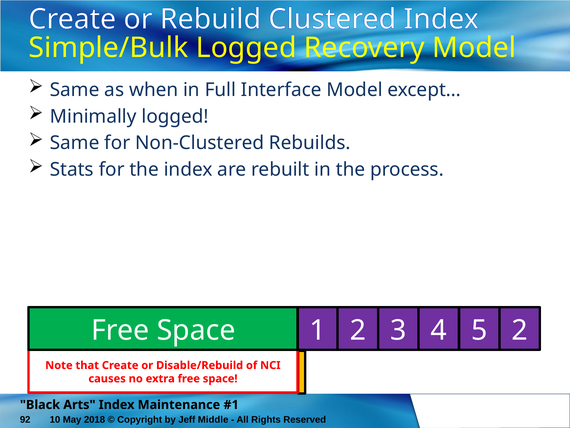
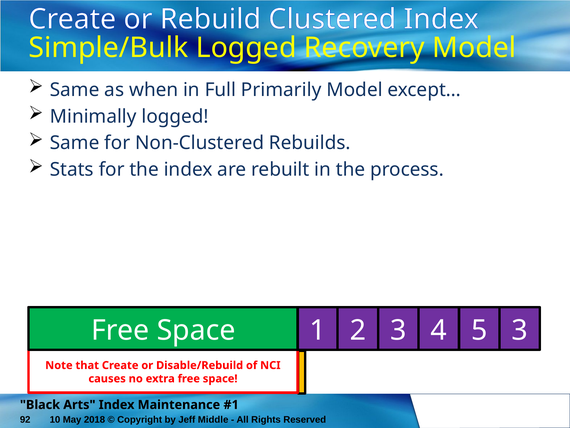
Interface: Interface -> Primarily
5 2: 2 -> 3
